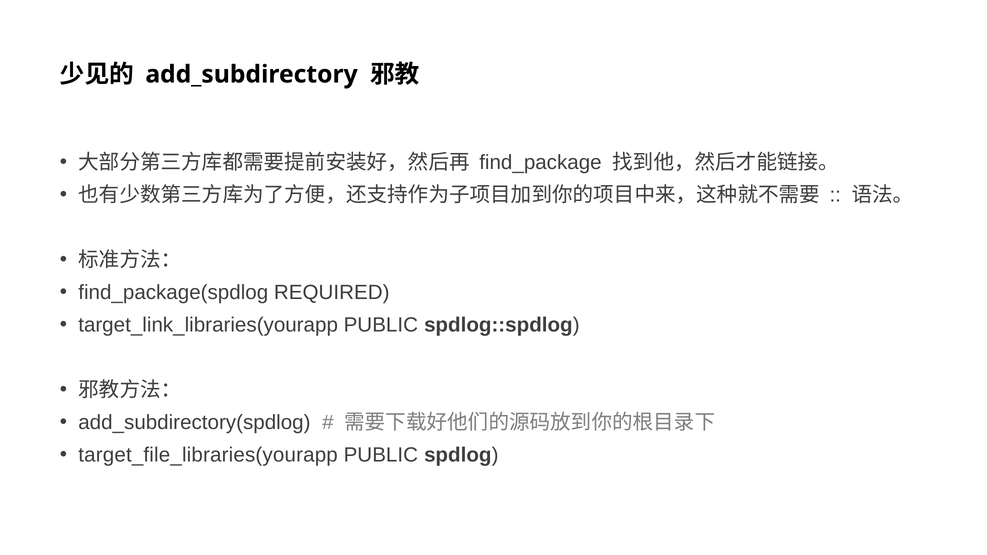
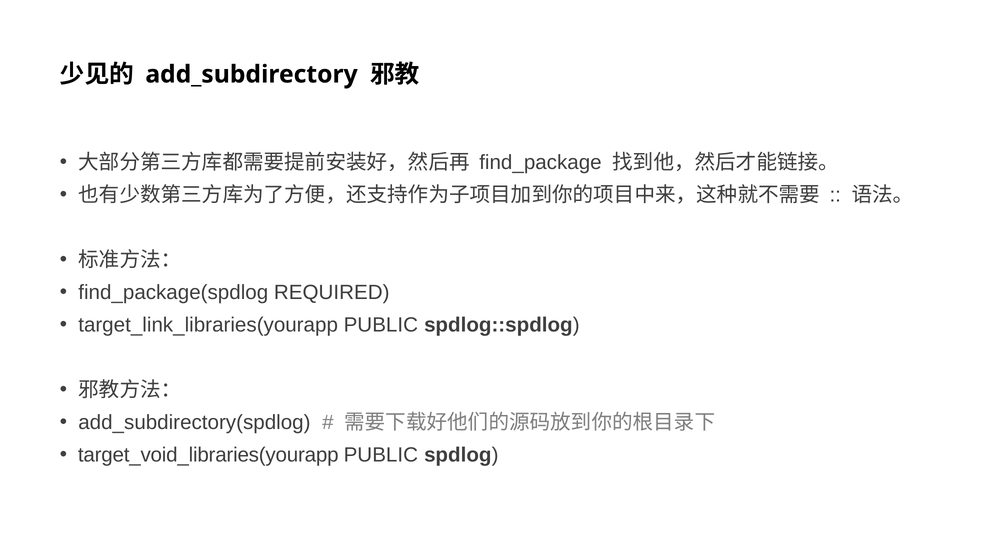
target_file_libraries(yourapp: target_file_libraries(yourapp -> target_void_libraries(yourapp
